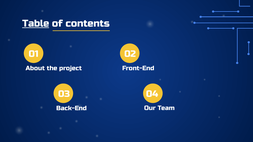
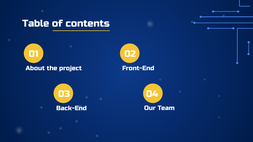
Table underline: present -> none
